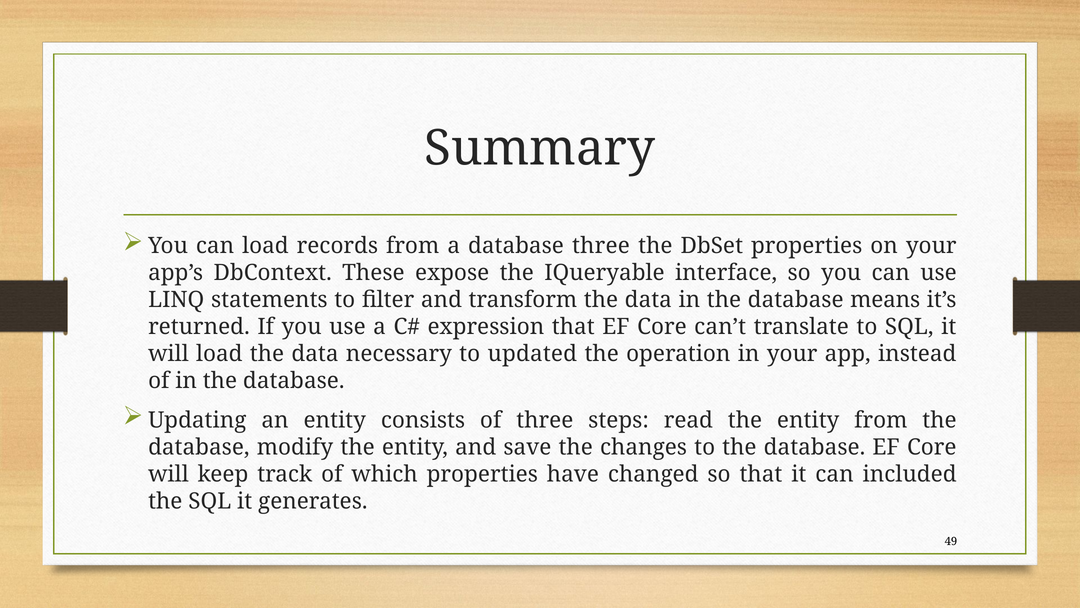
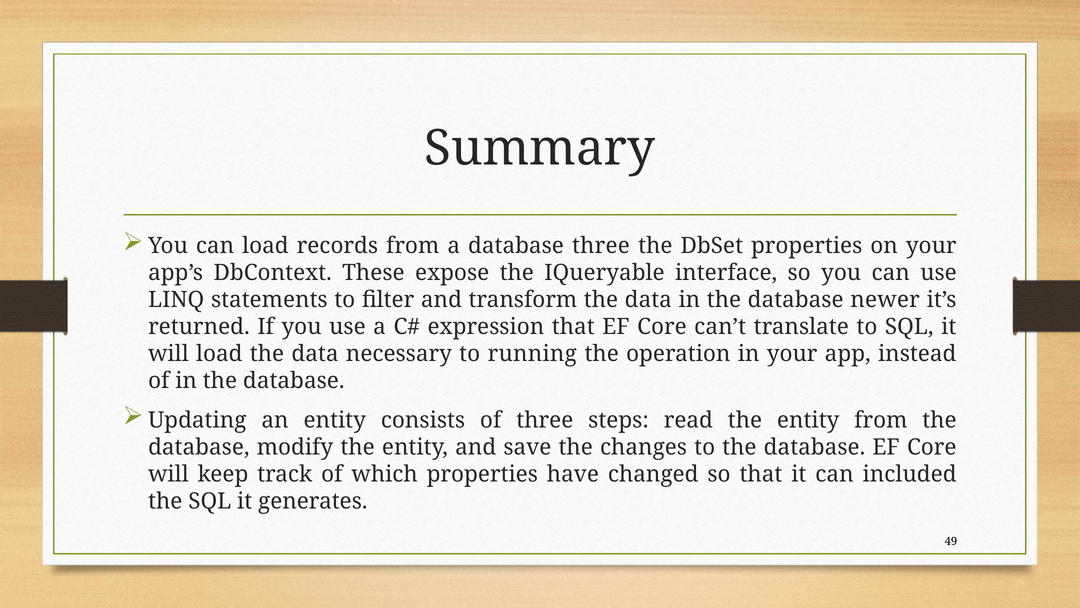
means: means -> newer
updated: updated -> running
